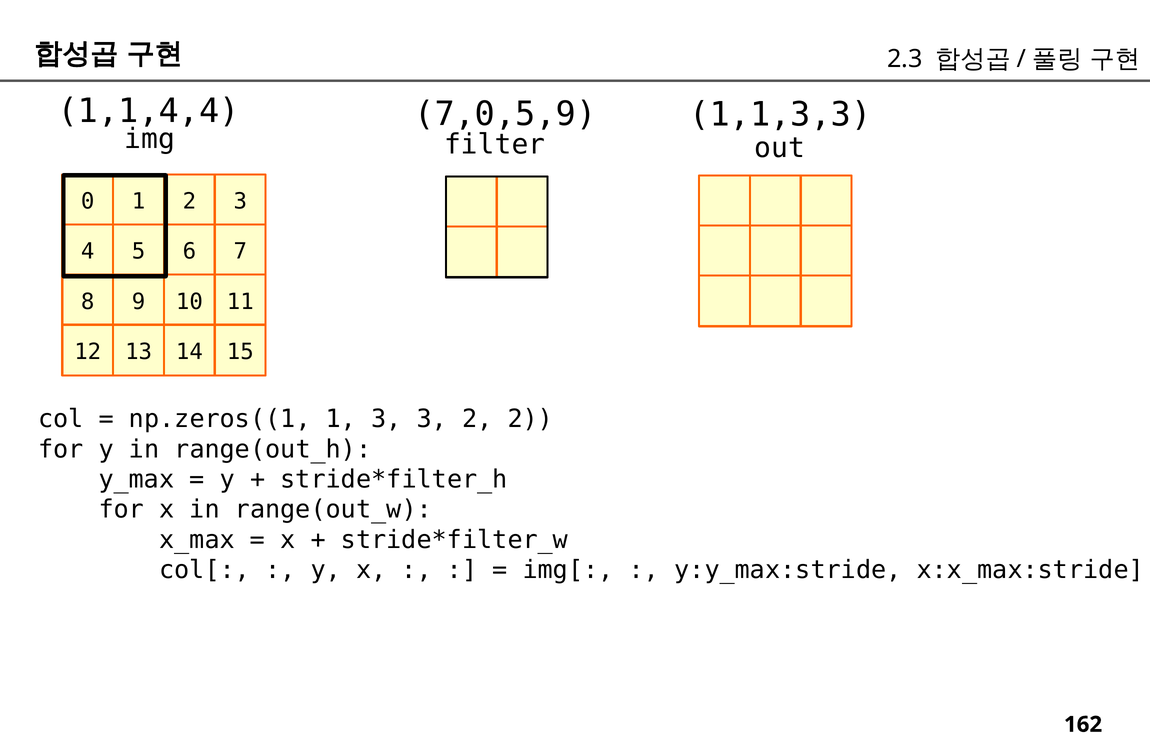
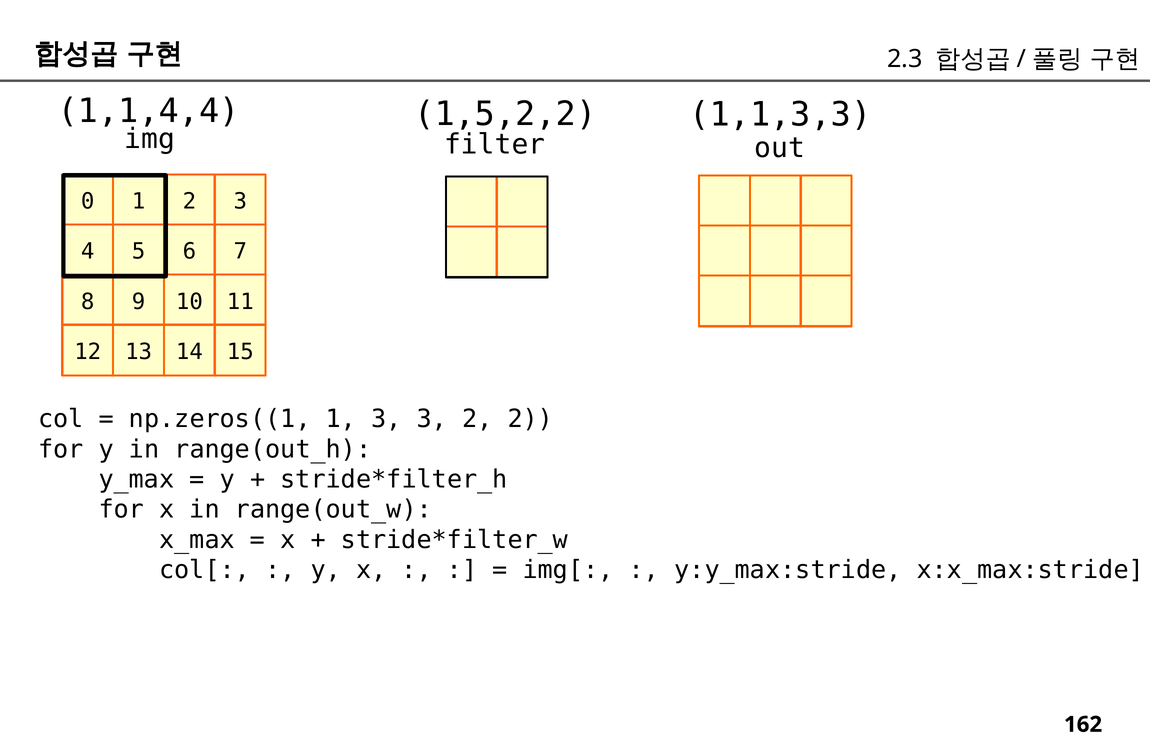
7,0,5,9: 7,0,5,9 -> 1,5,2,2
